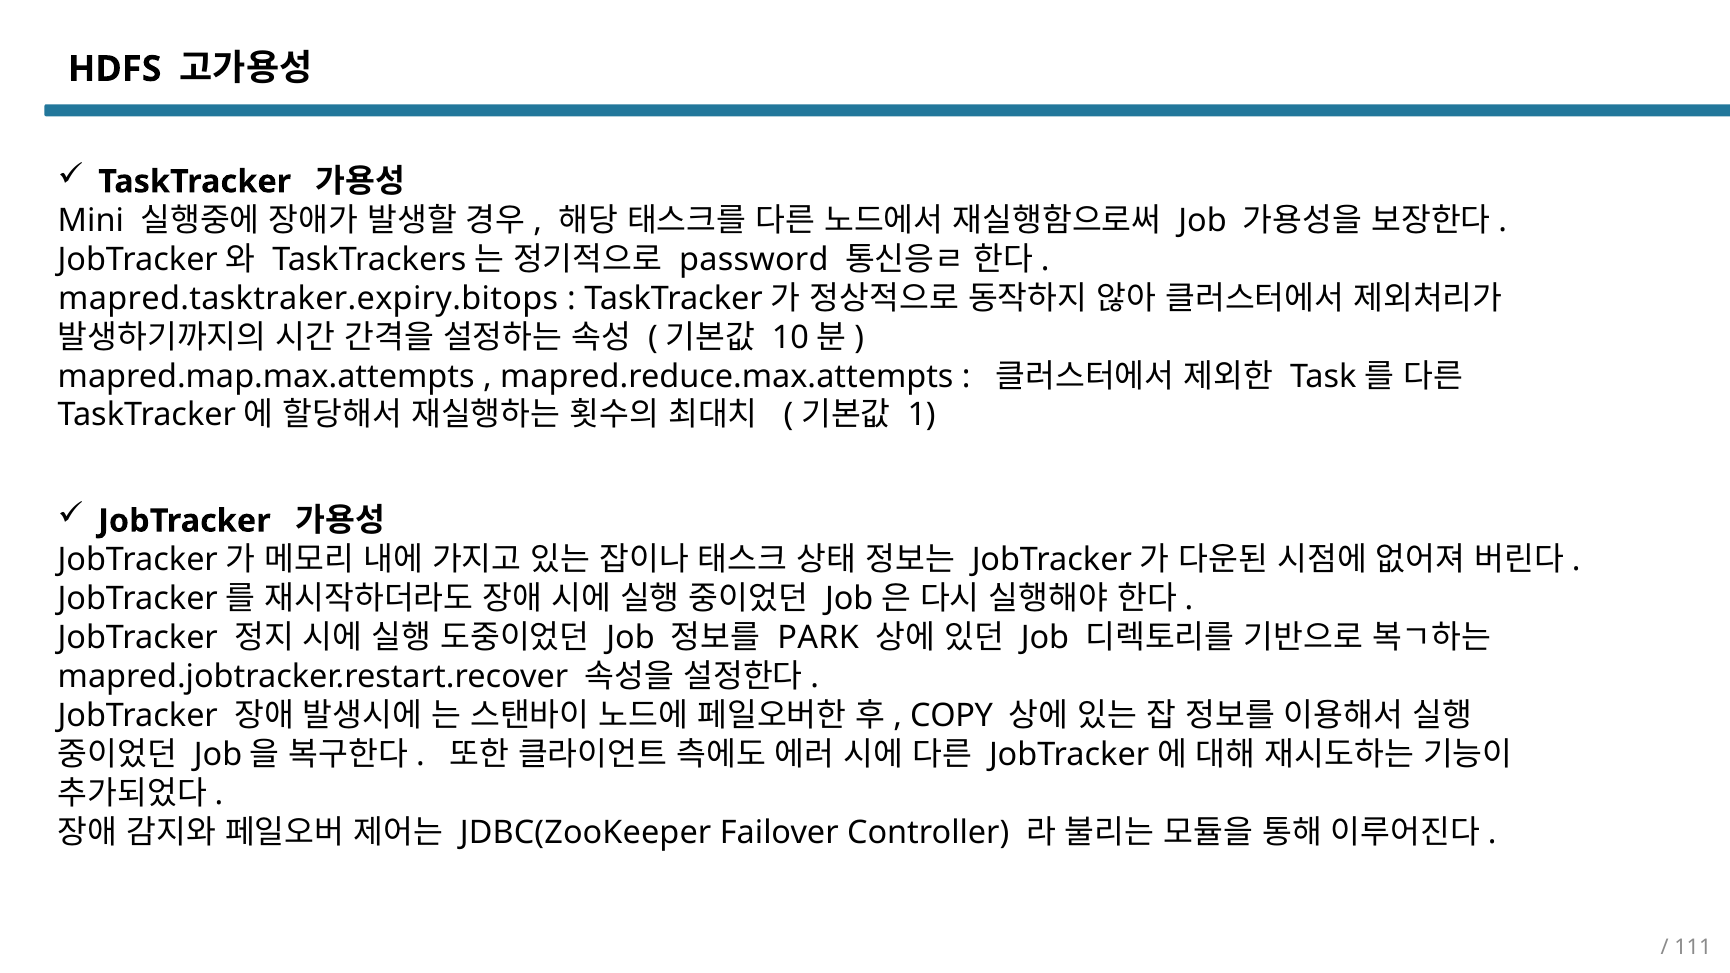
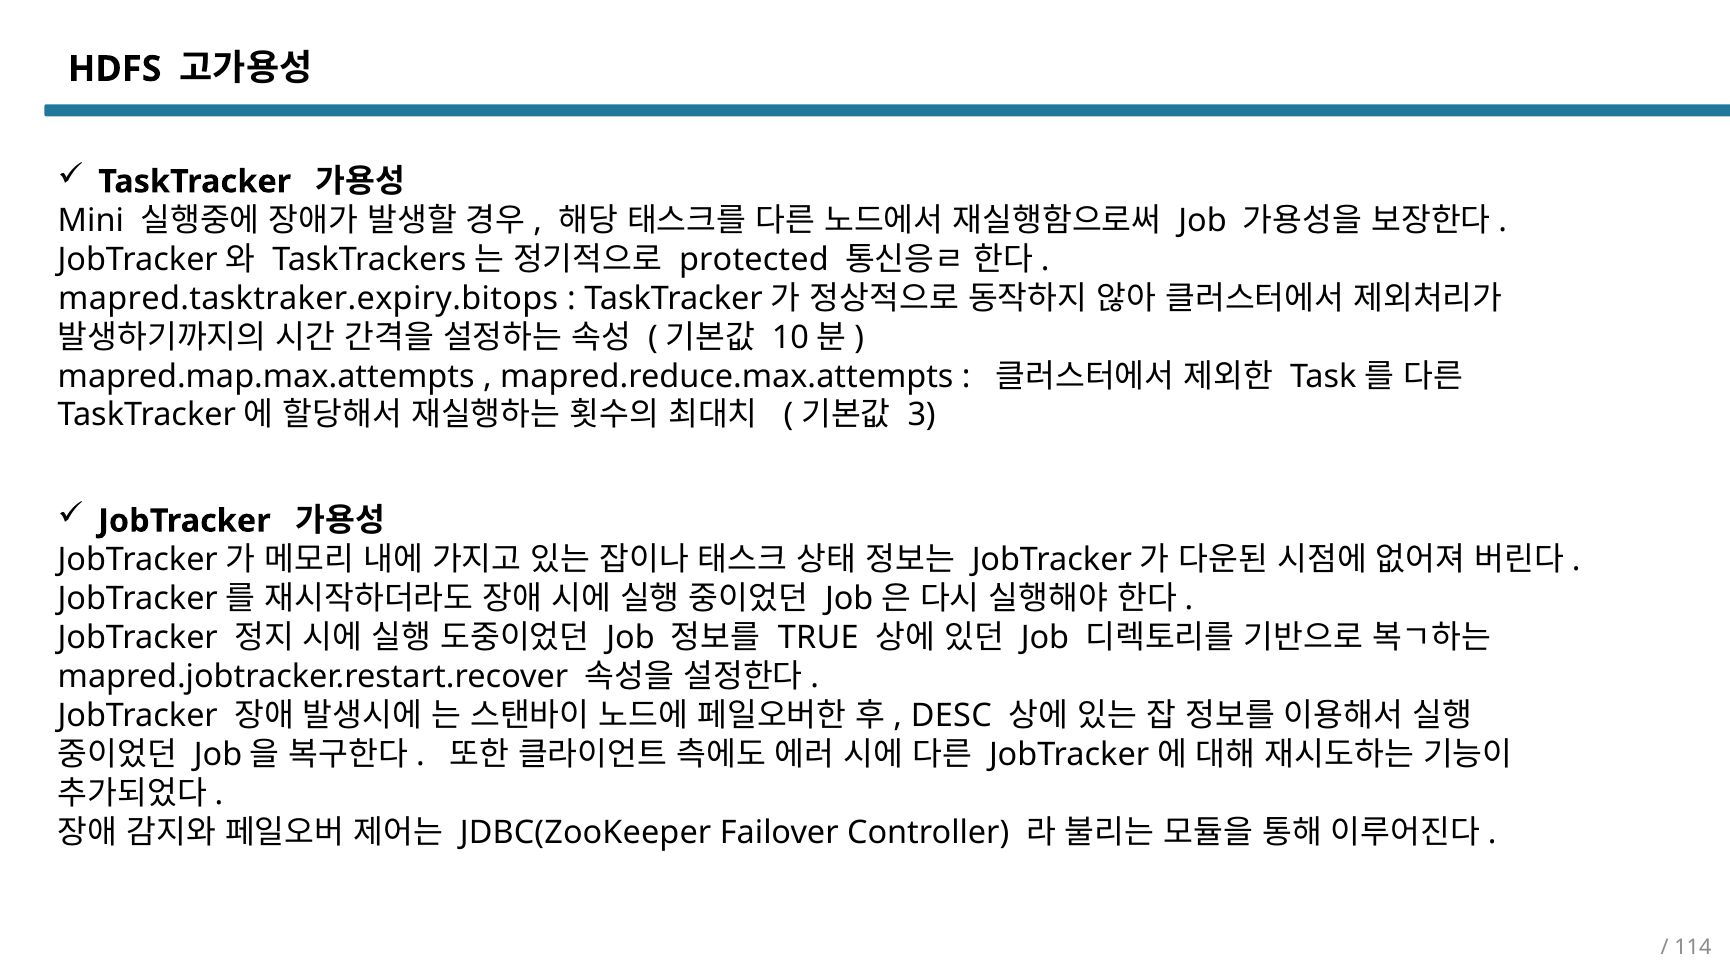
password: password -> protected
1: 1 -> 3
PARK: PARK -> TRUE
COPY: COPY -> DESC
111: 111 -> 114
